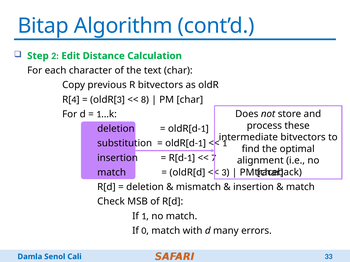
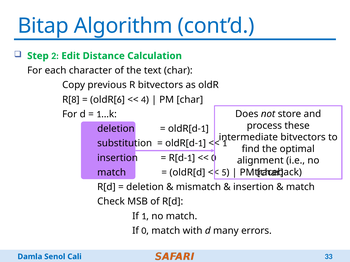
4: 4 -> 8
3 at (119, 100): 3 -> 6
8: 8 -> 4
7 at (214, 158): 7 -> 0
3 at (224, 173): 3 -> 5
